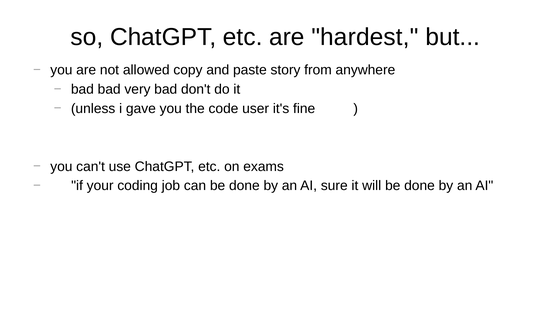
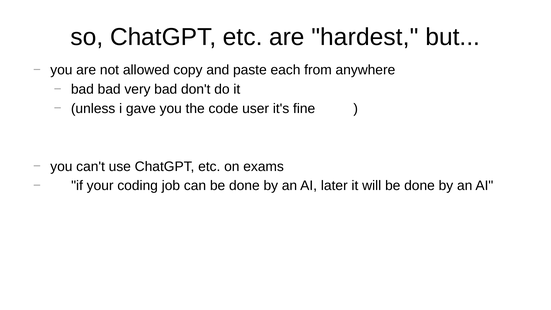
story: story -> each
sure: sure -> later
